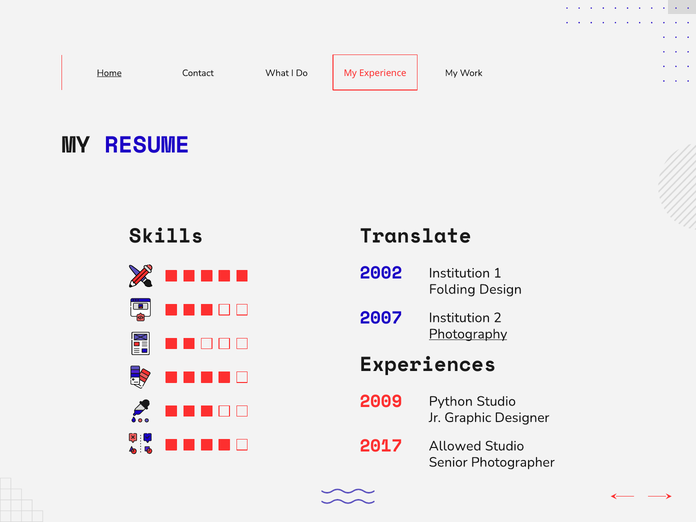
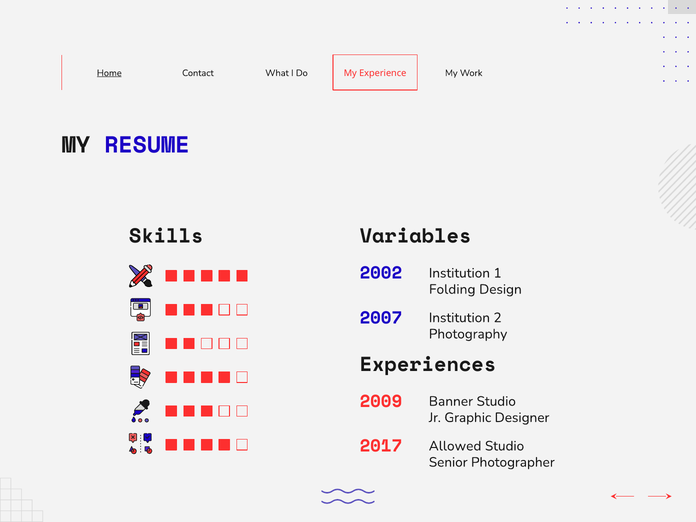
Translate: Translate -> Variables
Photography underline: present -> none
Python: Python -> Banner
